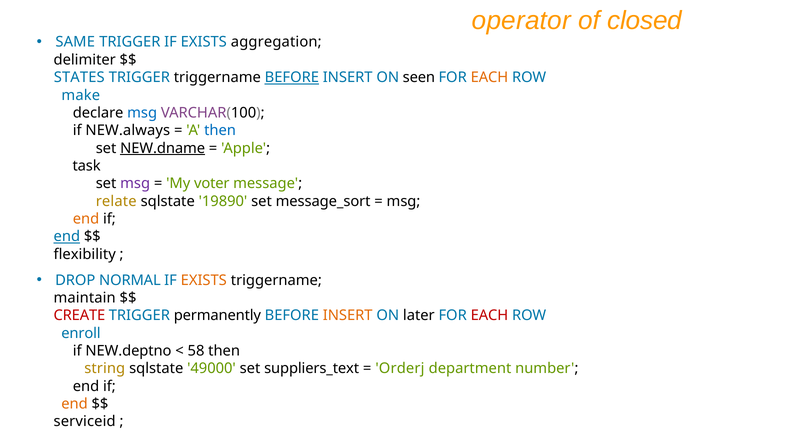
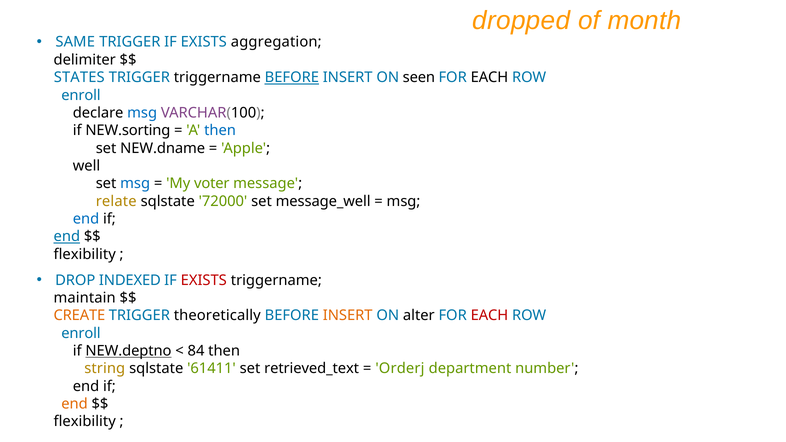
operator: operator -> dropped
closed: closed -> month
EACH at (489, 78) colour: orange -> black
make at (81, 95): make -> enroll
NEW.always: NEW.always -> NEW.sorting
NEW.dname underline: present -> none
task: task -> well
msg at (135, 184) colour: purple -> blue
19890: 19890 -> 72000
message_sort: message_sort -> message_well
end at (86, 219) colour: orange -> blue
NORMAL: NORMAL -> INDEXED
EXISTS at (204, 280) colour: orange -> red
CREATE colour: red -> orange
permanently: permanently -> theoretically
later: later -> alter
NEW.deptno underline: none -> present
58: 58 -> 84
49000: 49000 -> 61411
suppliers_text: suppliers_text -> retrieved_text
serviceid at (85, 422): serviceid -> flexibility
